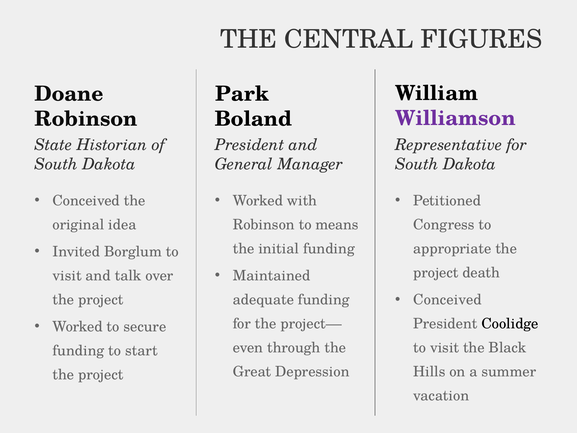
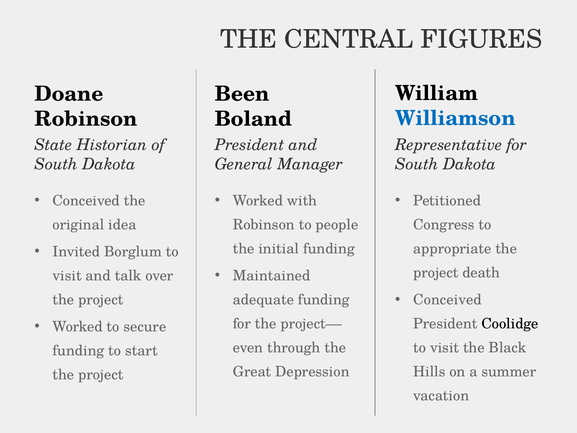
Park: Park -> Been
Williamson colour: purple -> blue
means: means -> people
